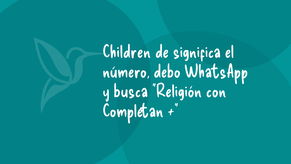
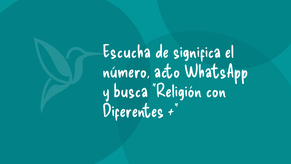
Children: Children -> Escucha
debo: debo -> acto
Completan: Completan -> Diferentes
